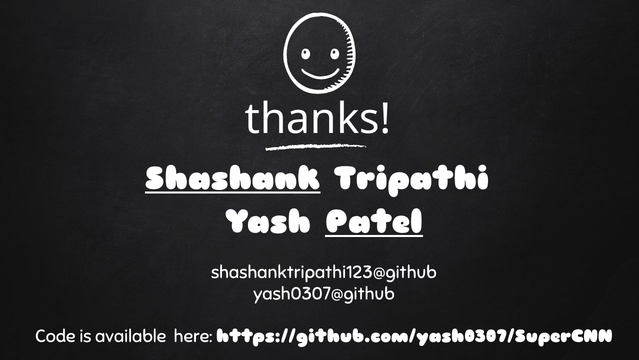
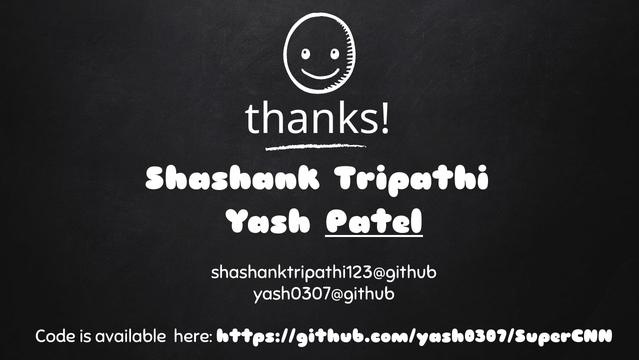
Shashank underline: present -> none
